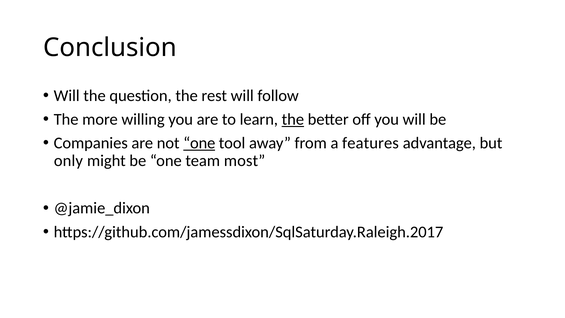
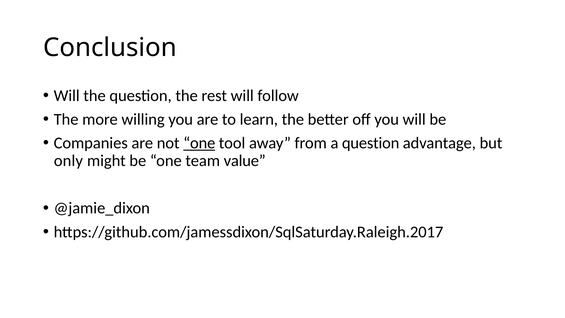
the at (293, 119) underline: present -> none
a features: features -> question
most: most -> value
